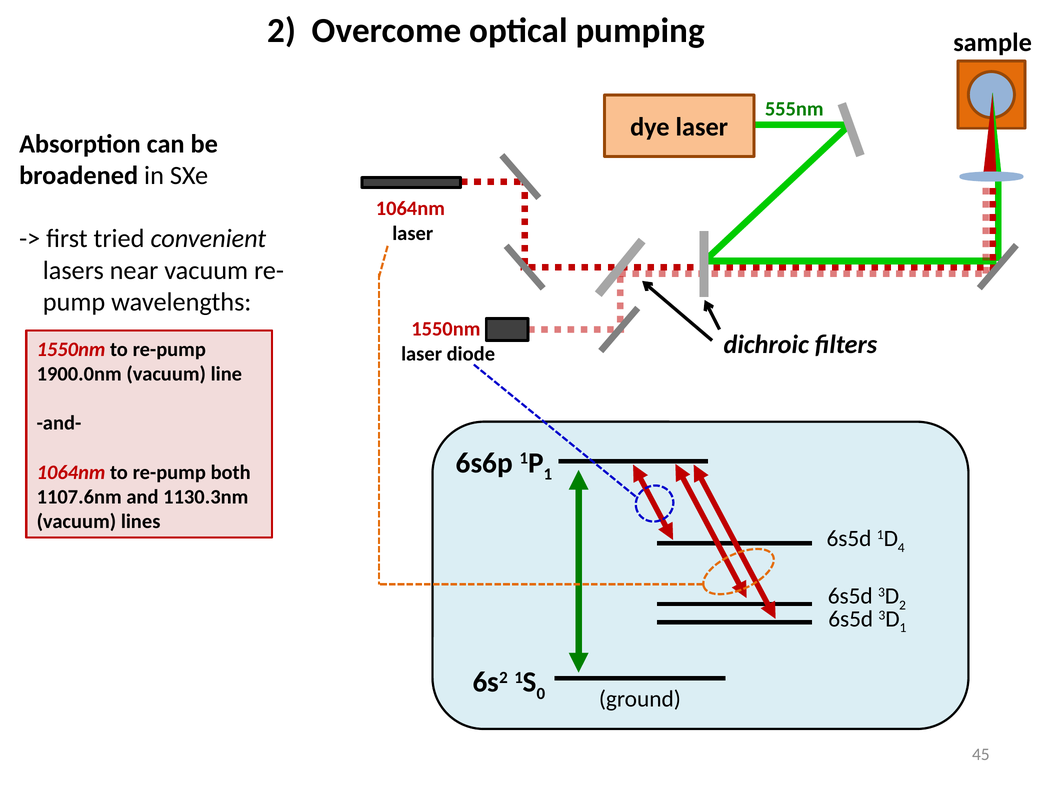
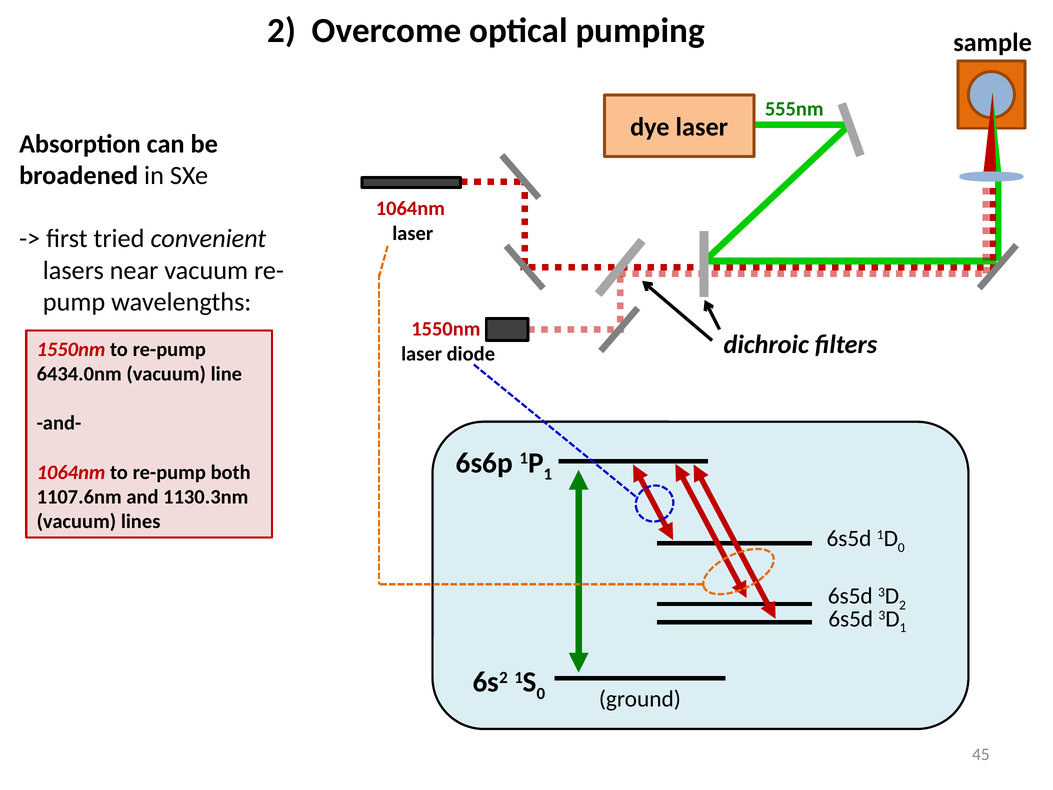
1900.0nm: 1900.0nm -> 6434.0nm
4 at (901, 547): 4 -> 0
